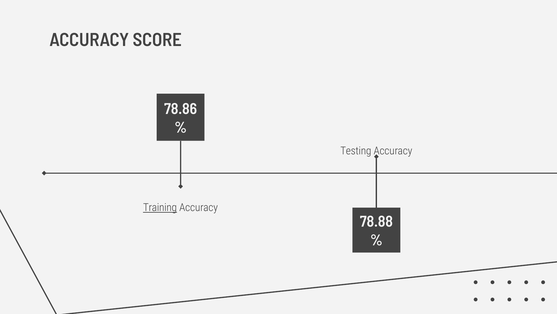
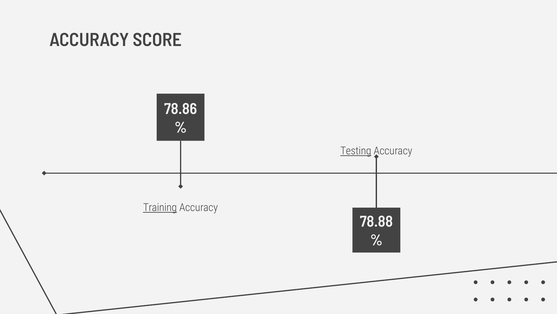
Testing underline: none -> present
